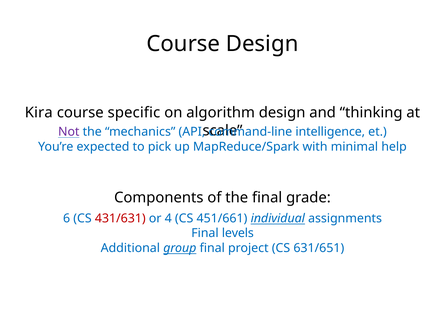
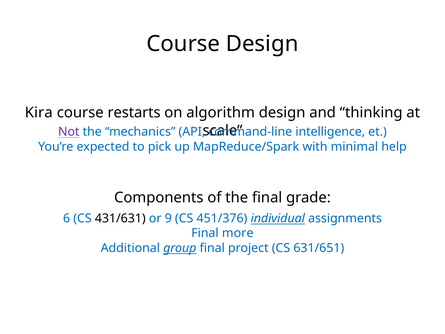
specific: specific -> restarts
431/631 colour: red -> black
4: 4 -> 9
451/661: 451/661 -> 451/376
levels: levels -> more
